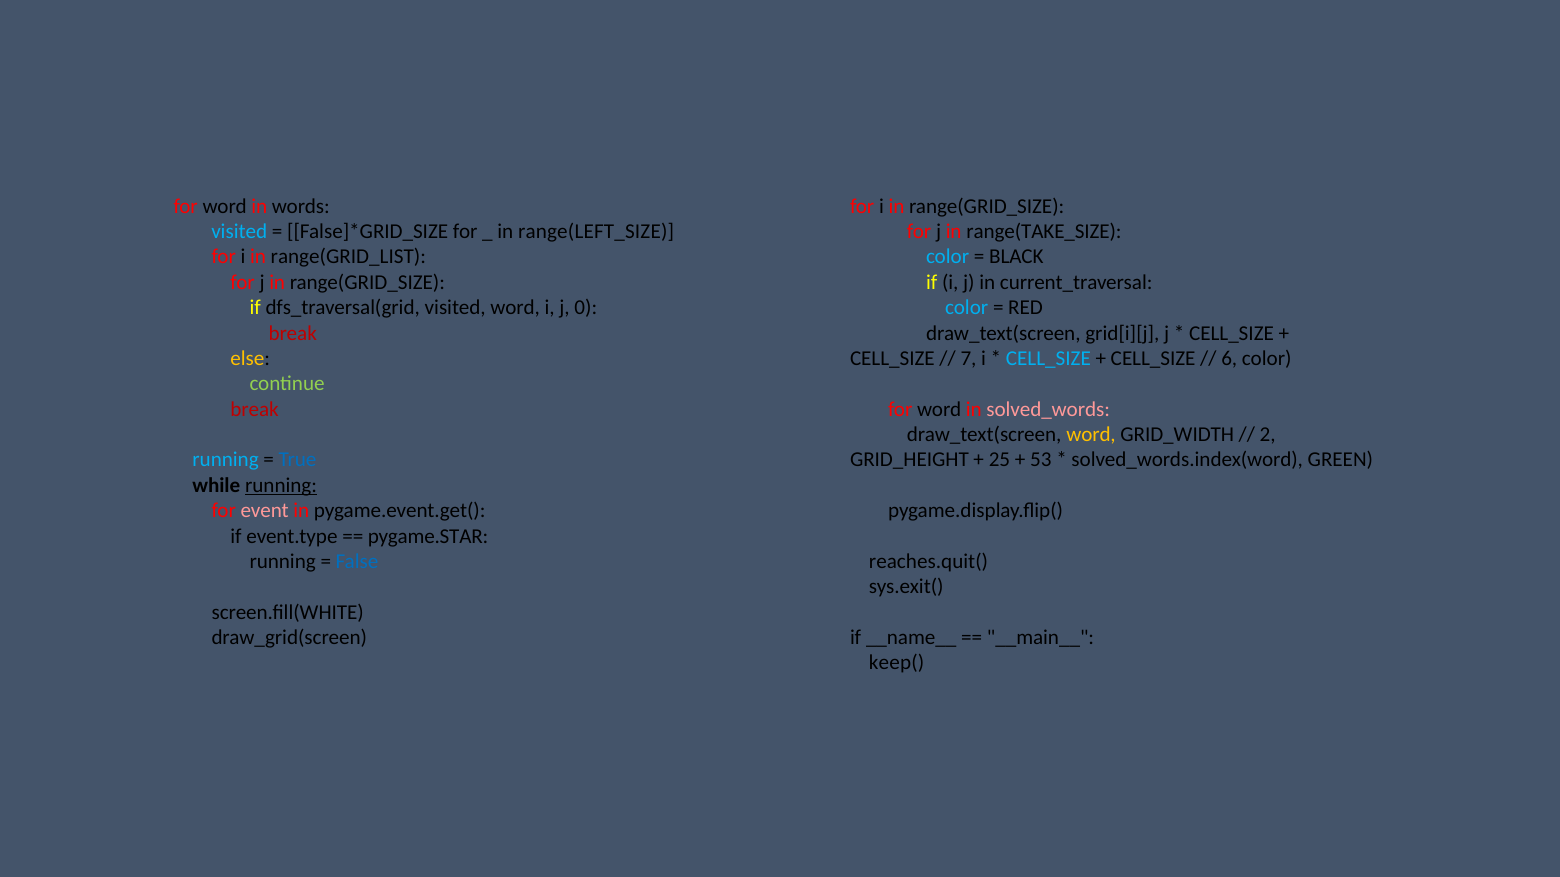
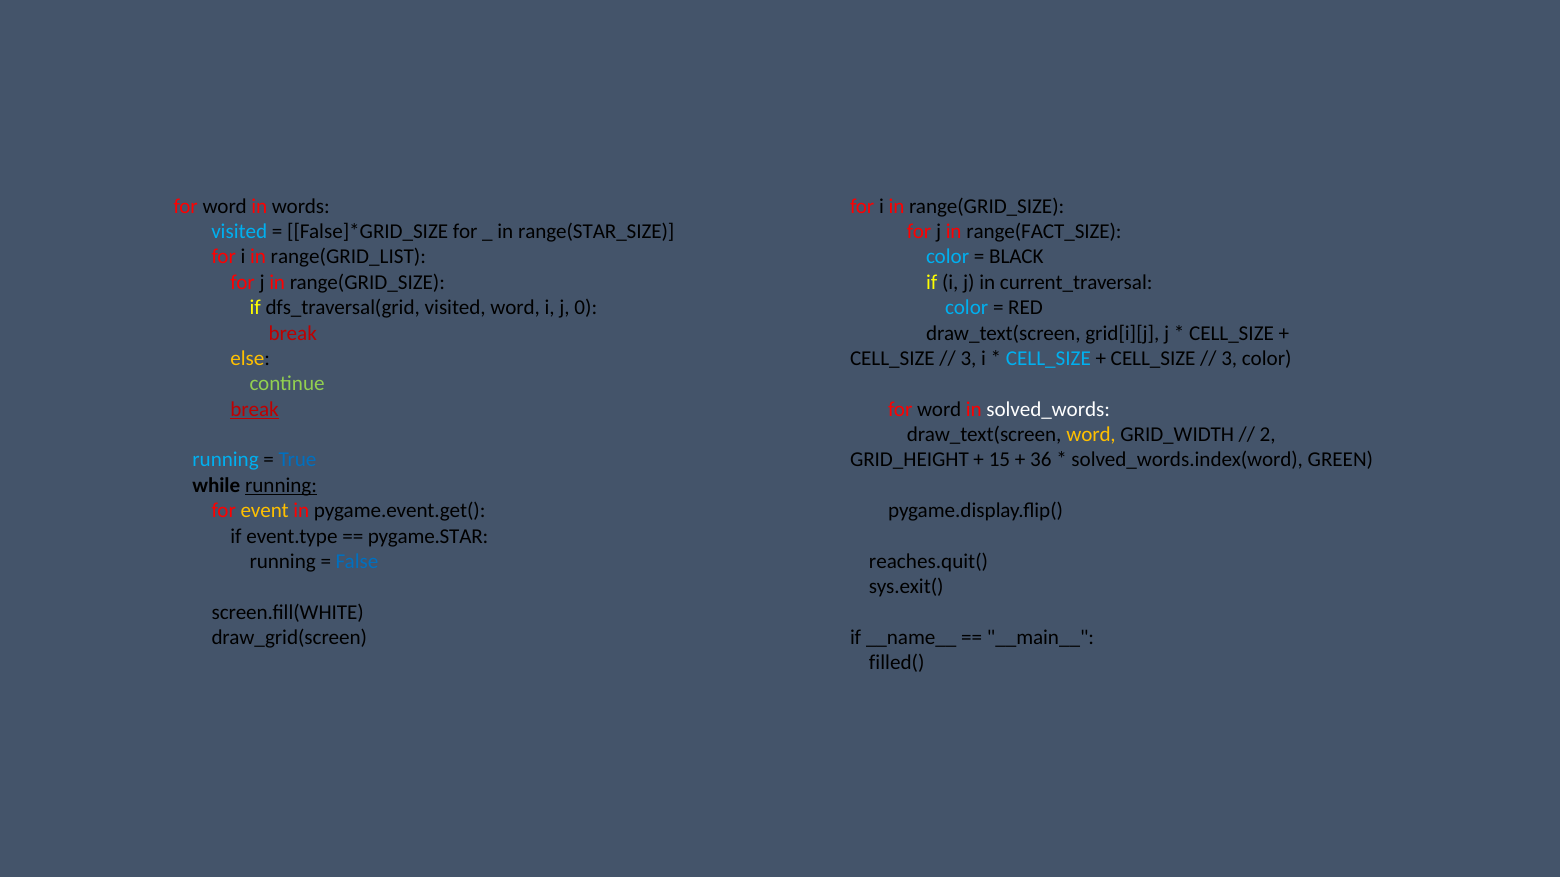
range(LEFT_SIZE: range(LEFT_SIZE -> range(STAR_SIZE
range(TAKE_SIZE: range(TAKE_SIZE -> range(FACT_SIZE
7 at (968, 359): 7 -> 3
6 at (1229, 359): 6 -> 3
break at (255, 409) underline: none -> present
solved_words colour: pink -> white
25: 25 -> 15
53: 53 -> 36
event colour: pink -> yellow
keep(: keep( -> filled(
